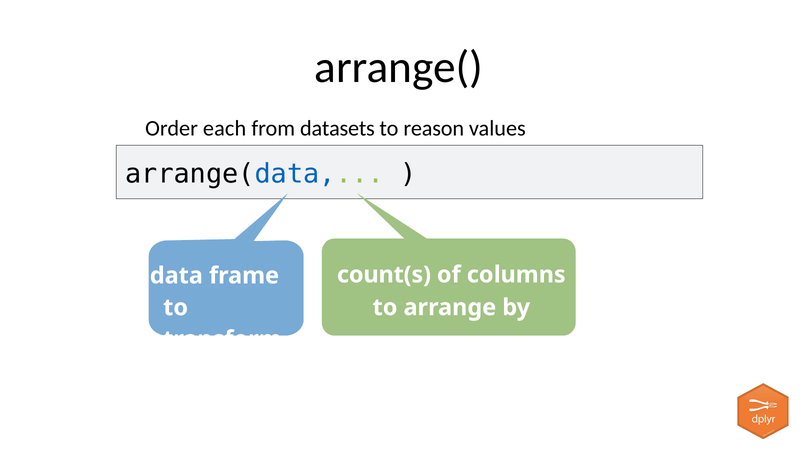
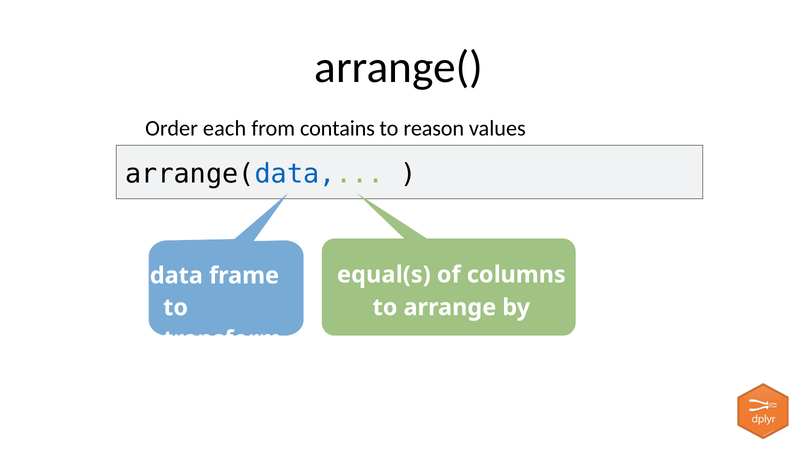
datasets: datasets -> contains
count(s: count(s -> equal(s
